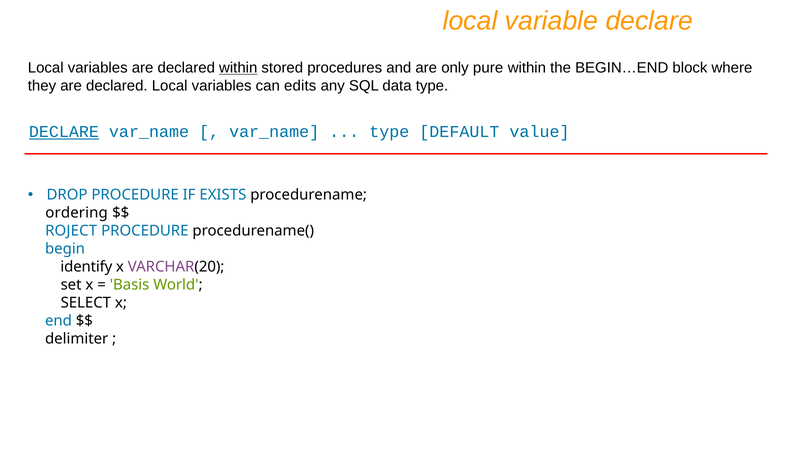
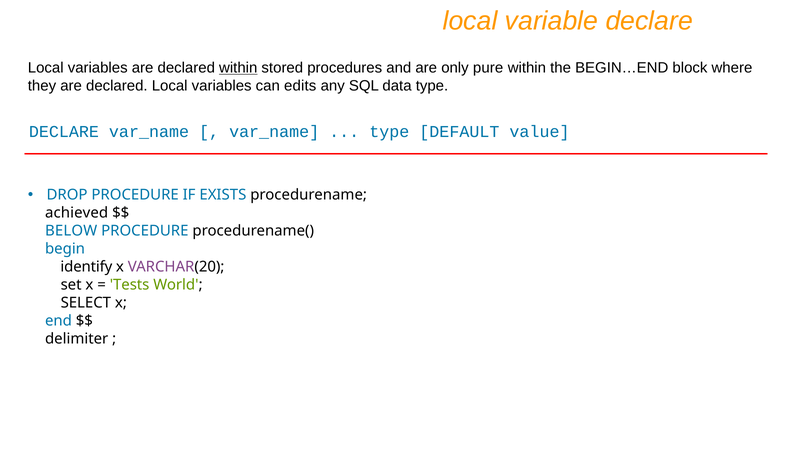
DECLARE at (64, 132) underline: present -> none
ordering: ordering -> achieved
ROJECT: ROJECT -> BELOW
Basis: Basis -> Tests
